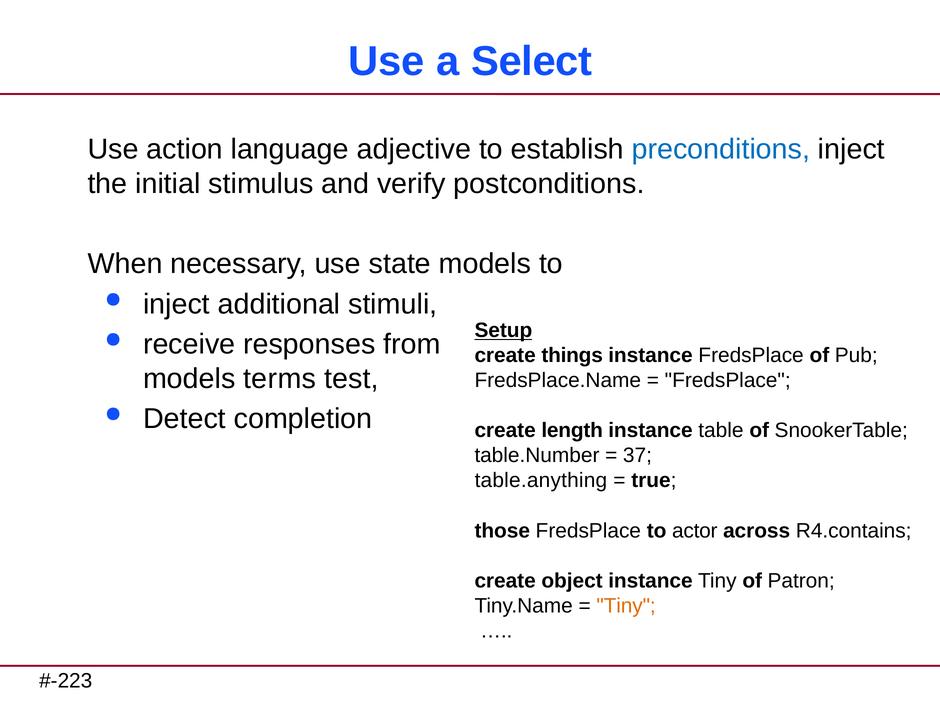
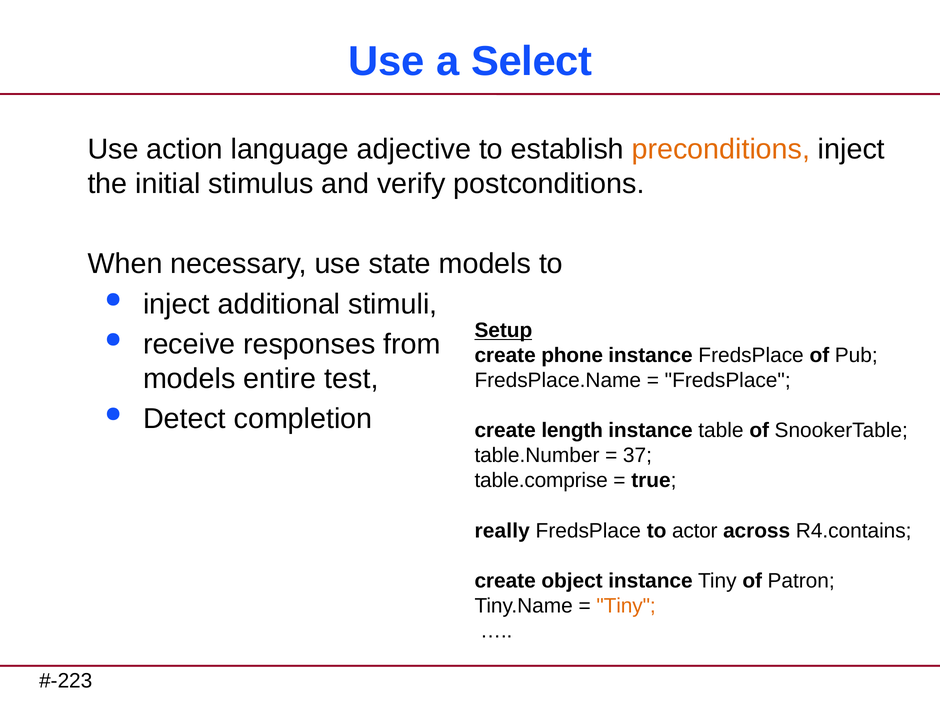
preconditions colour: blue -> orange
things: things -> phone
terms: terms -> entire
table.anything: table.anything -> table.comprise
those: those -> really
